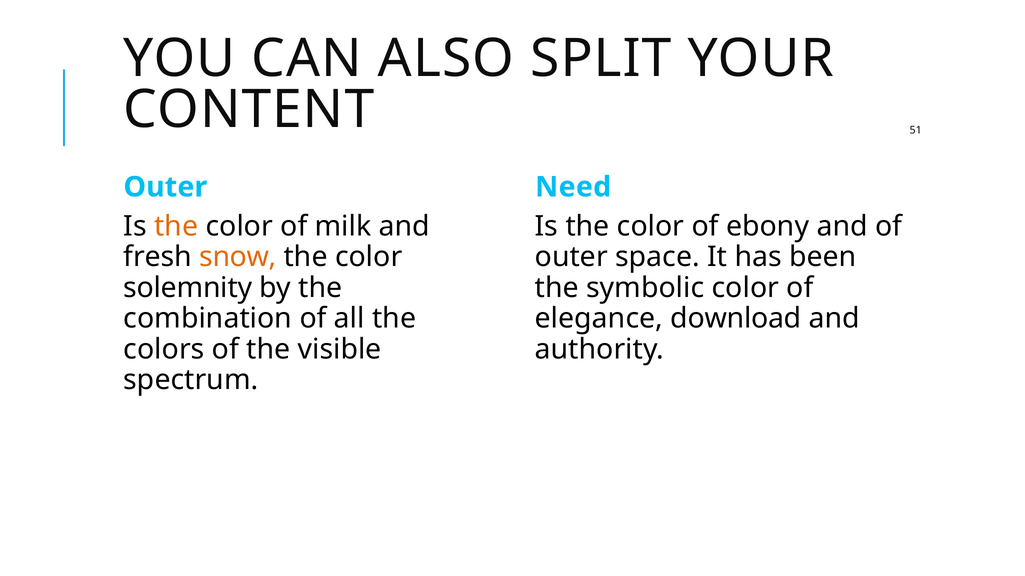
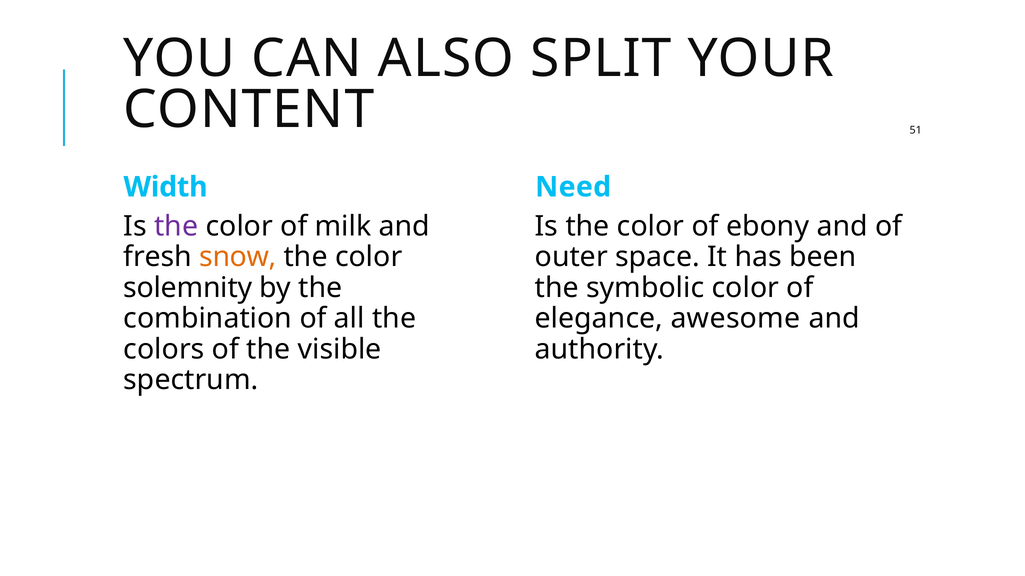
Outer at (165, 187): Outer -> Width
the at (176, 227) colour: orange -> purple
download: download -> awesome
